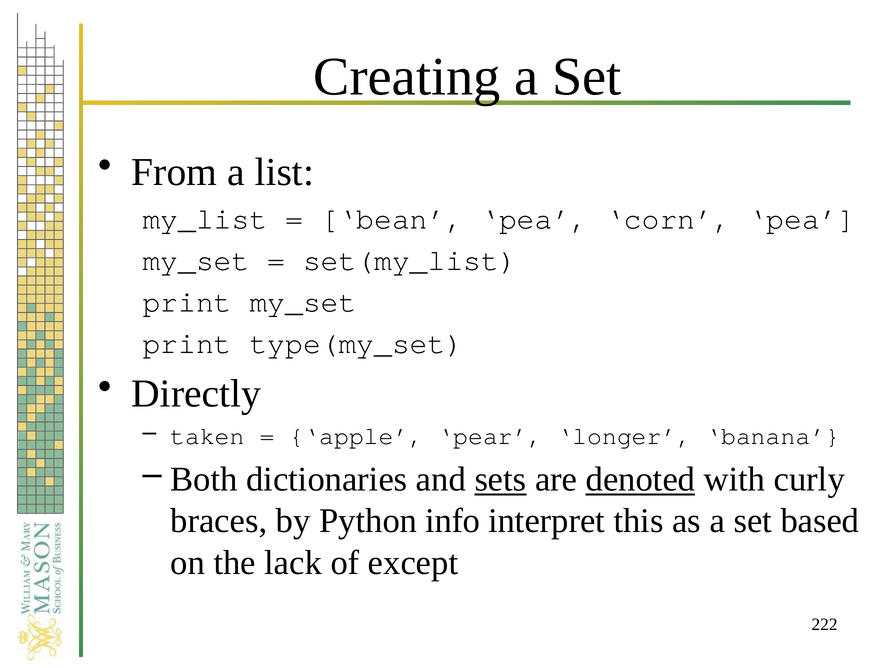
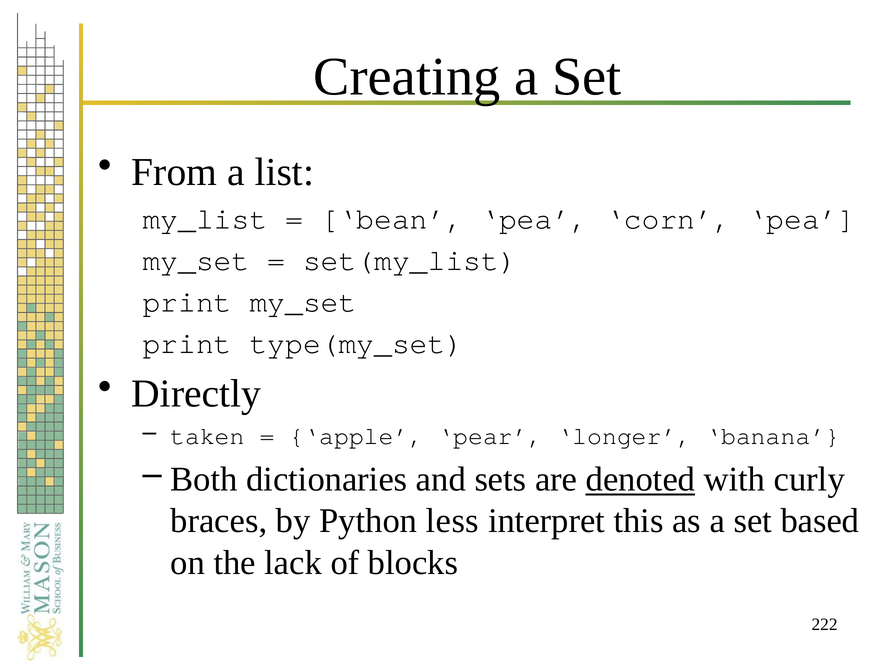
sets underline: present -> none
info: info -> less
except: except -> blocks
